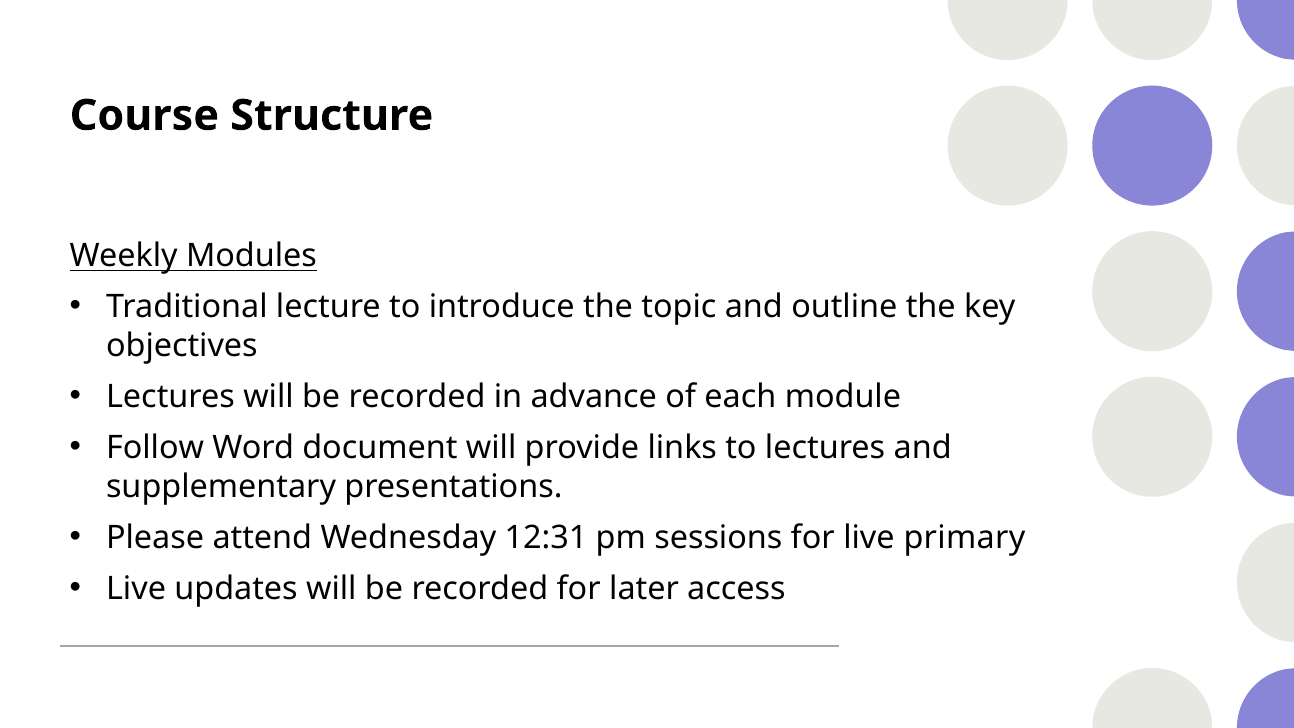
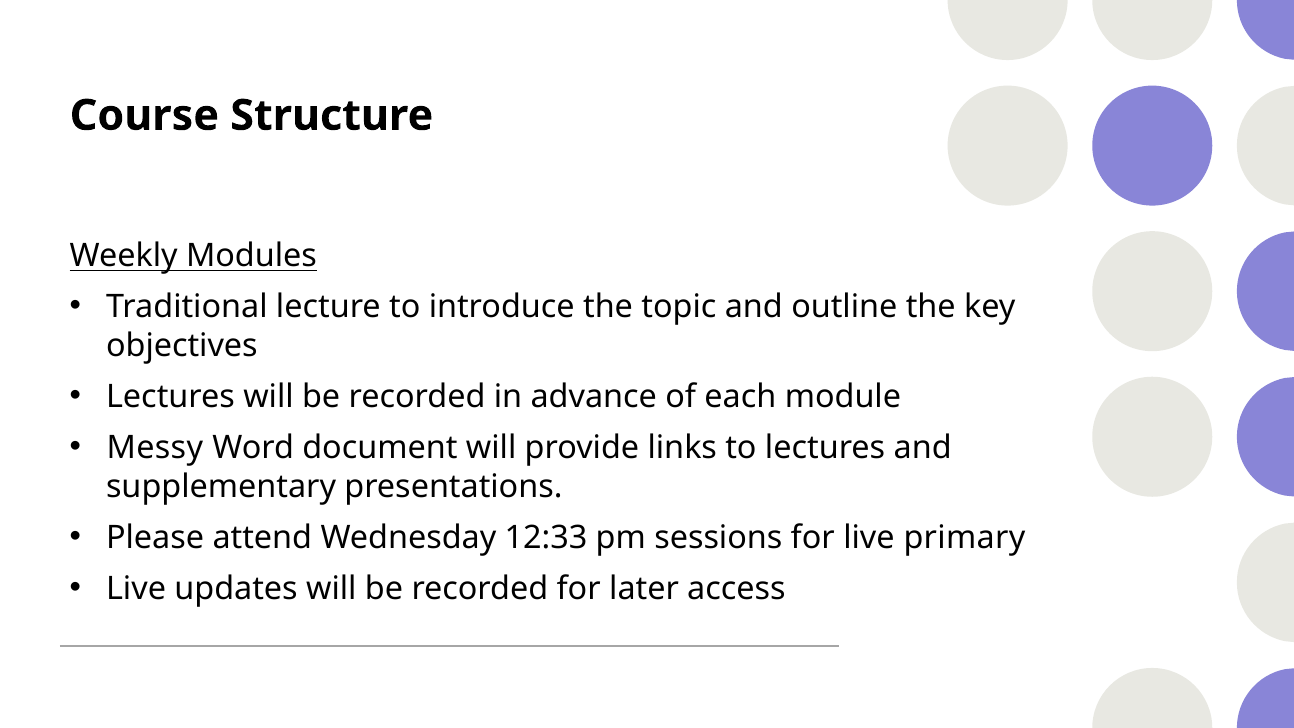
Follow: Follow -> Messy
12:31: 12:31 -> 12:33
